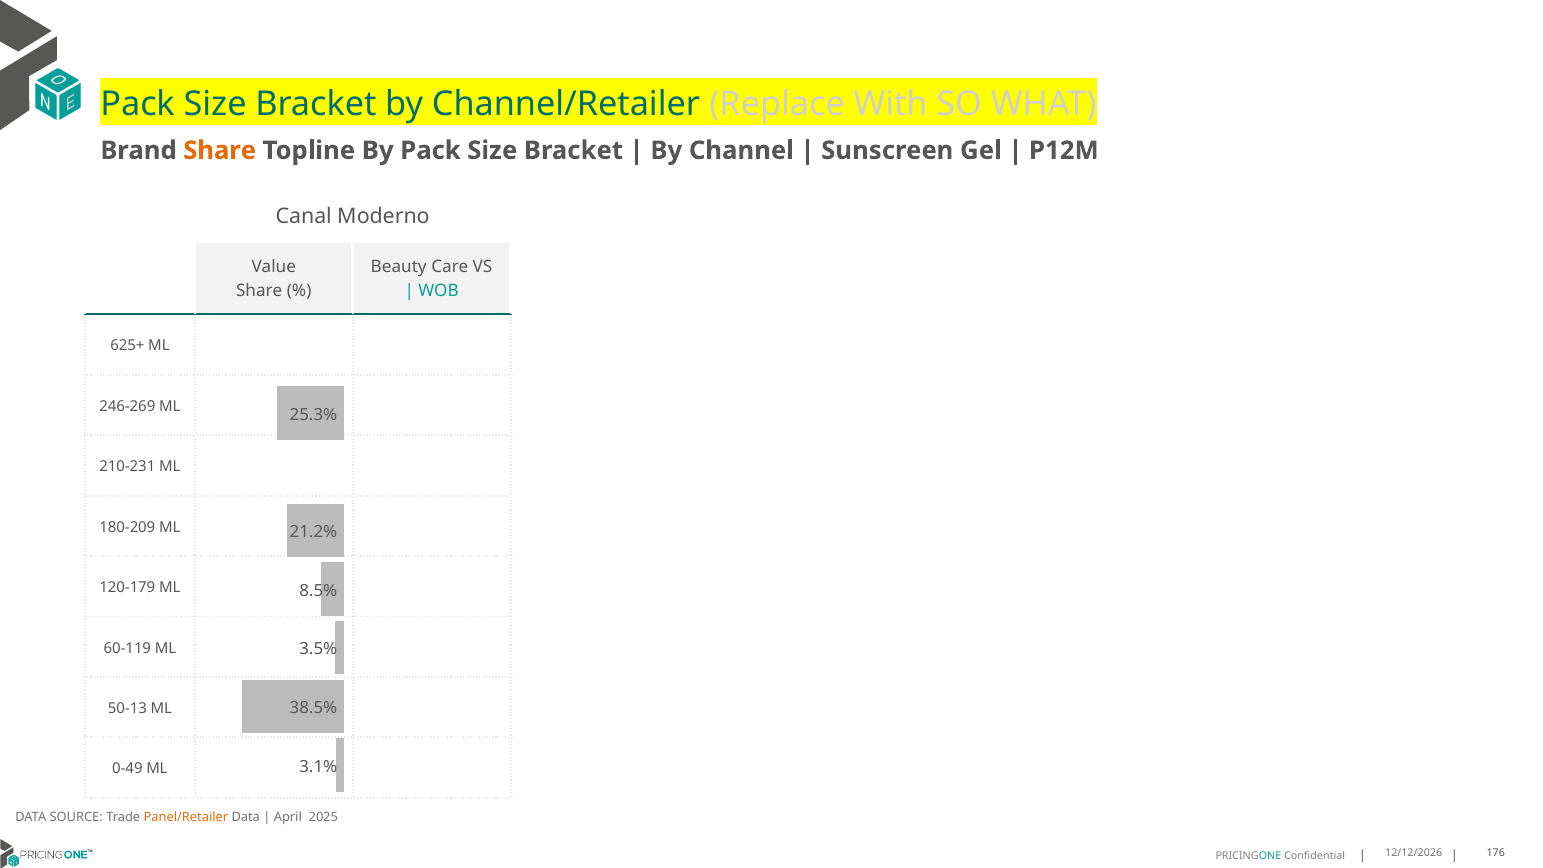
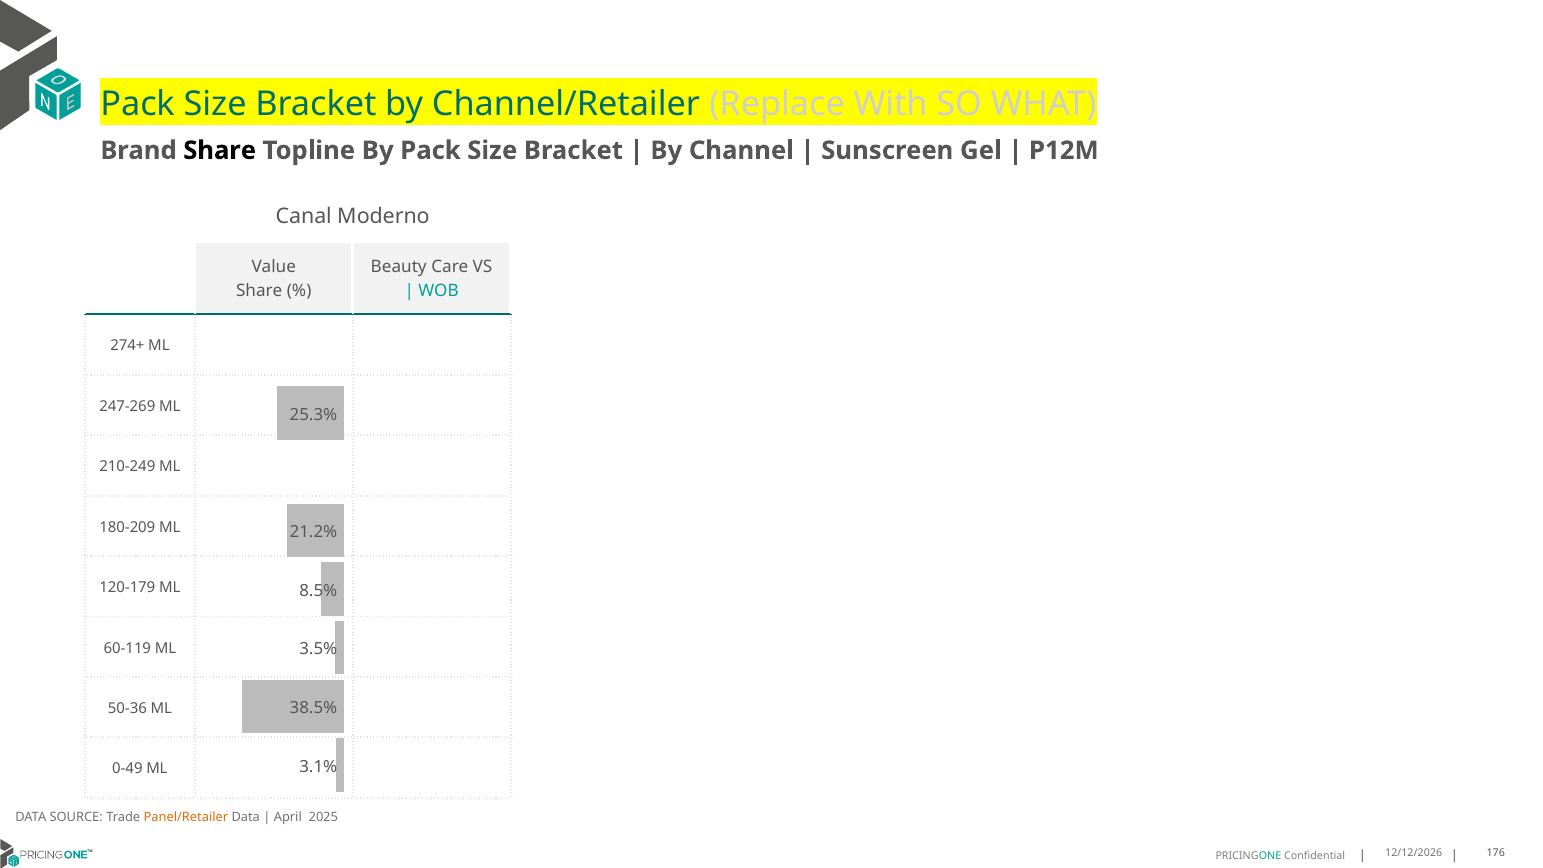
Share at (220, 150) colour: orange -> black
625+: 625+ -> 274+
246-269: 246-269 -> 247-269
210-231: 210-231 -> 210-249
50-13: 50-13 -> 50-36
